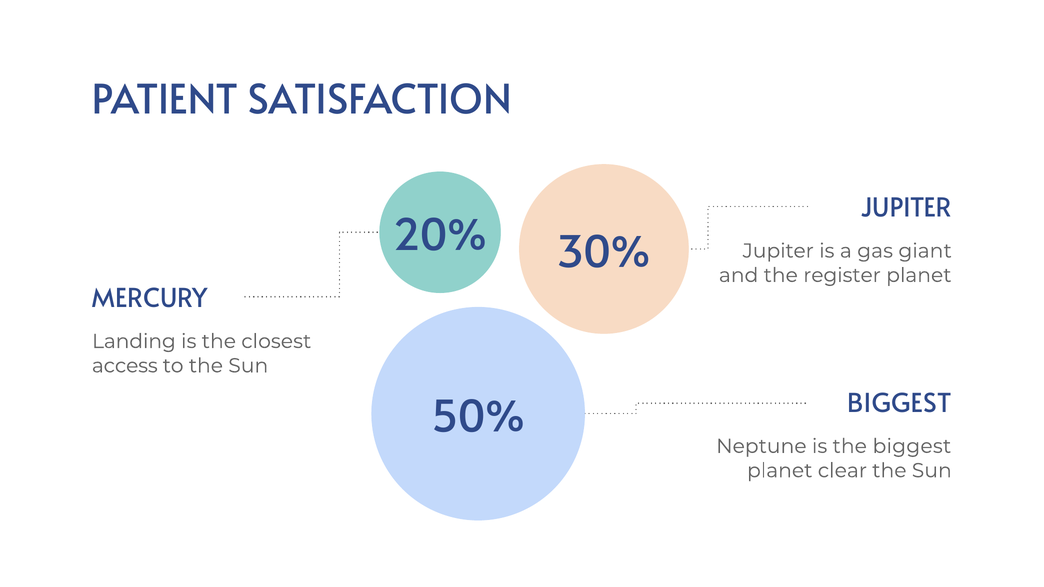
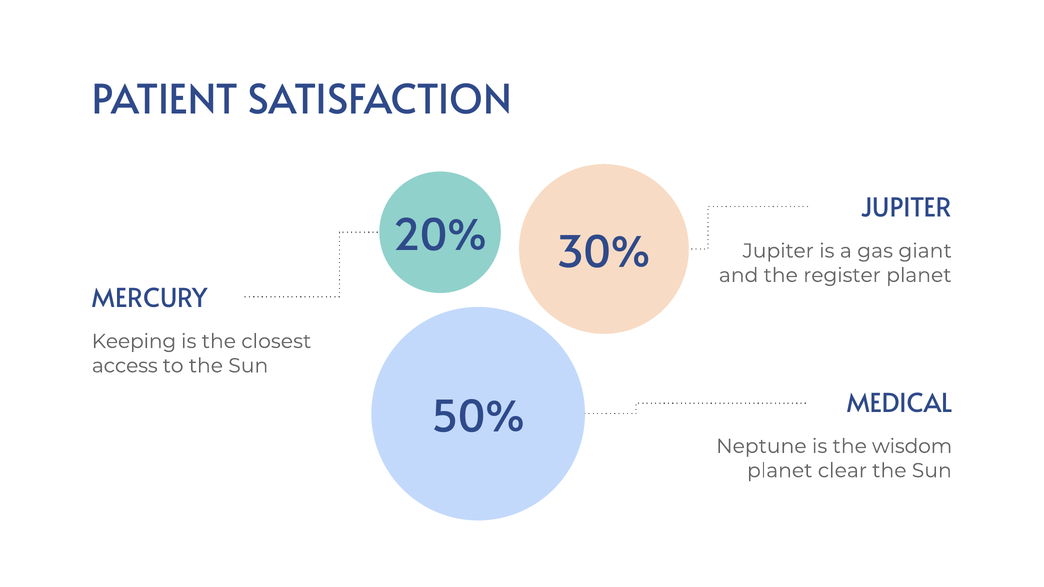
Landing: Landing -> Keeping
BIGGEST at (899, 404): BIGGEST -> MEDICAL
the biggest: biggest -> wisdom
